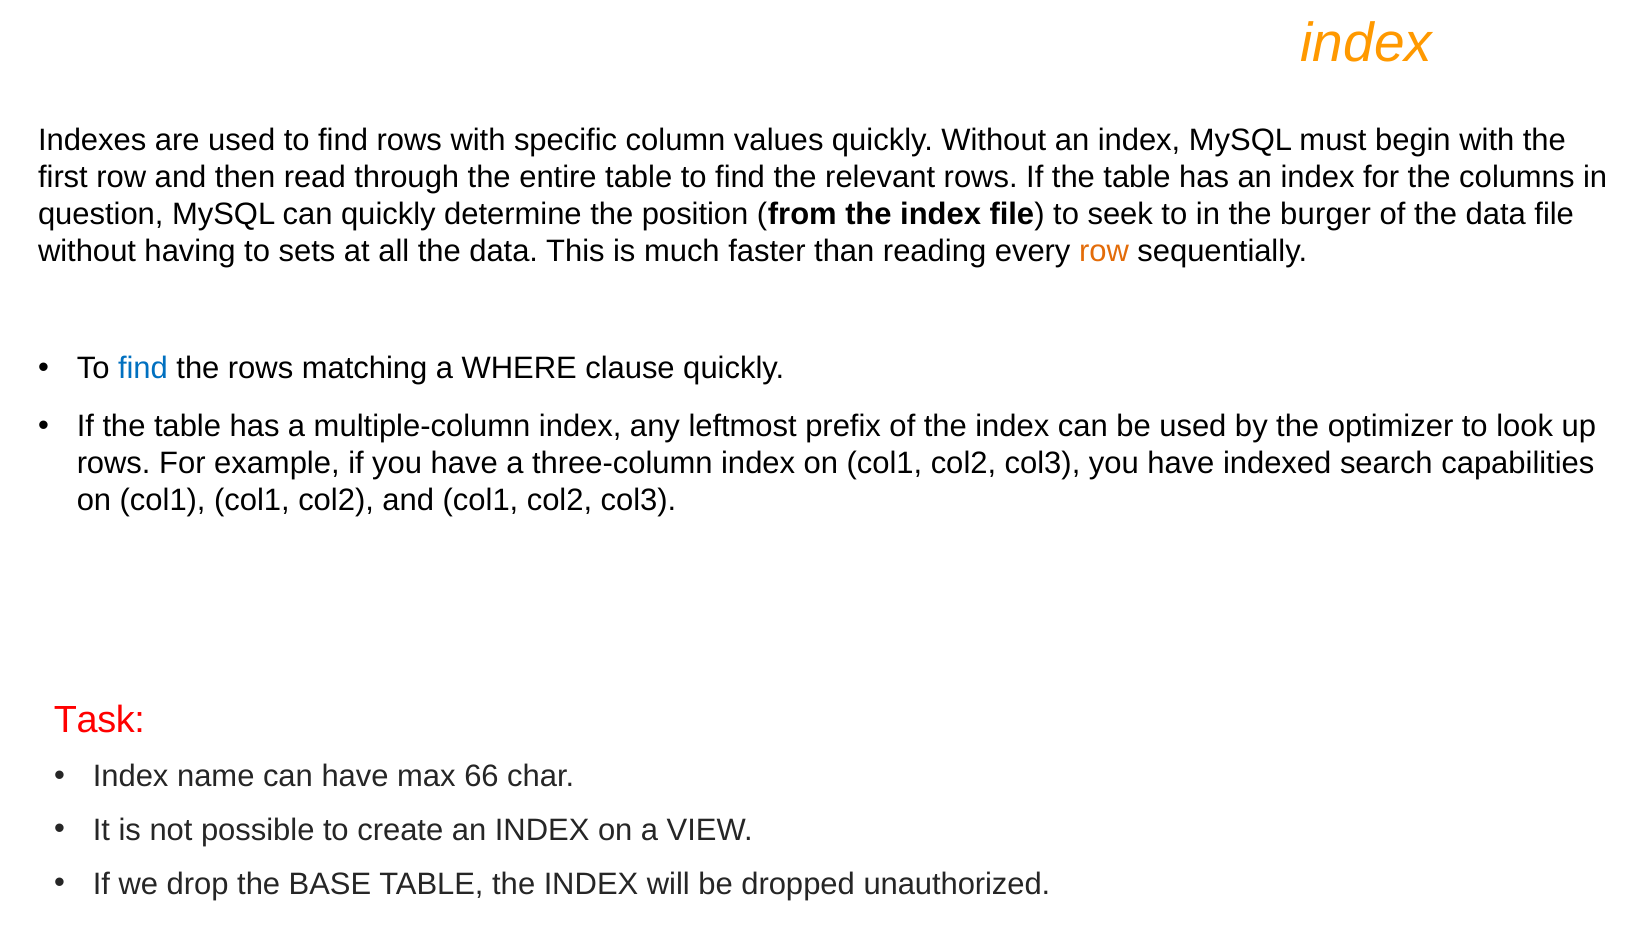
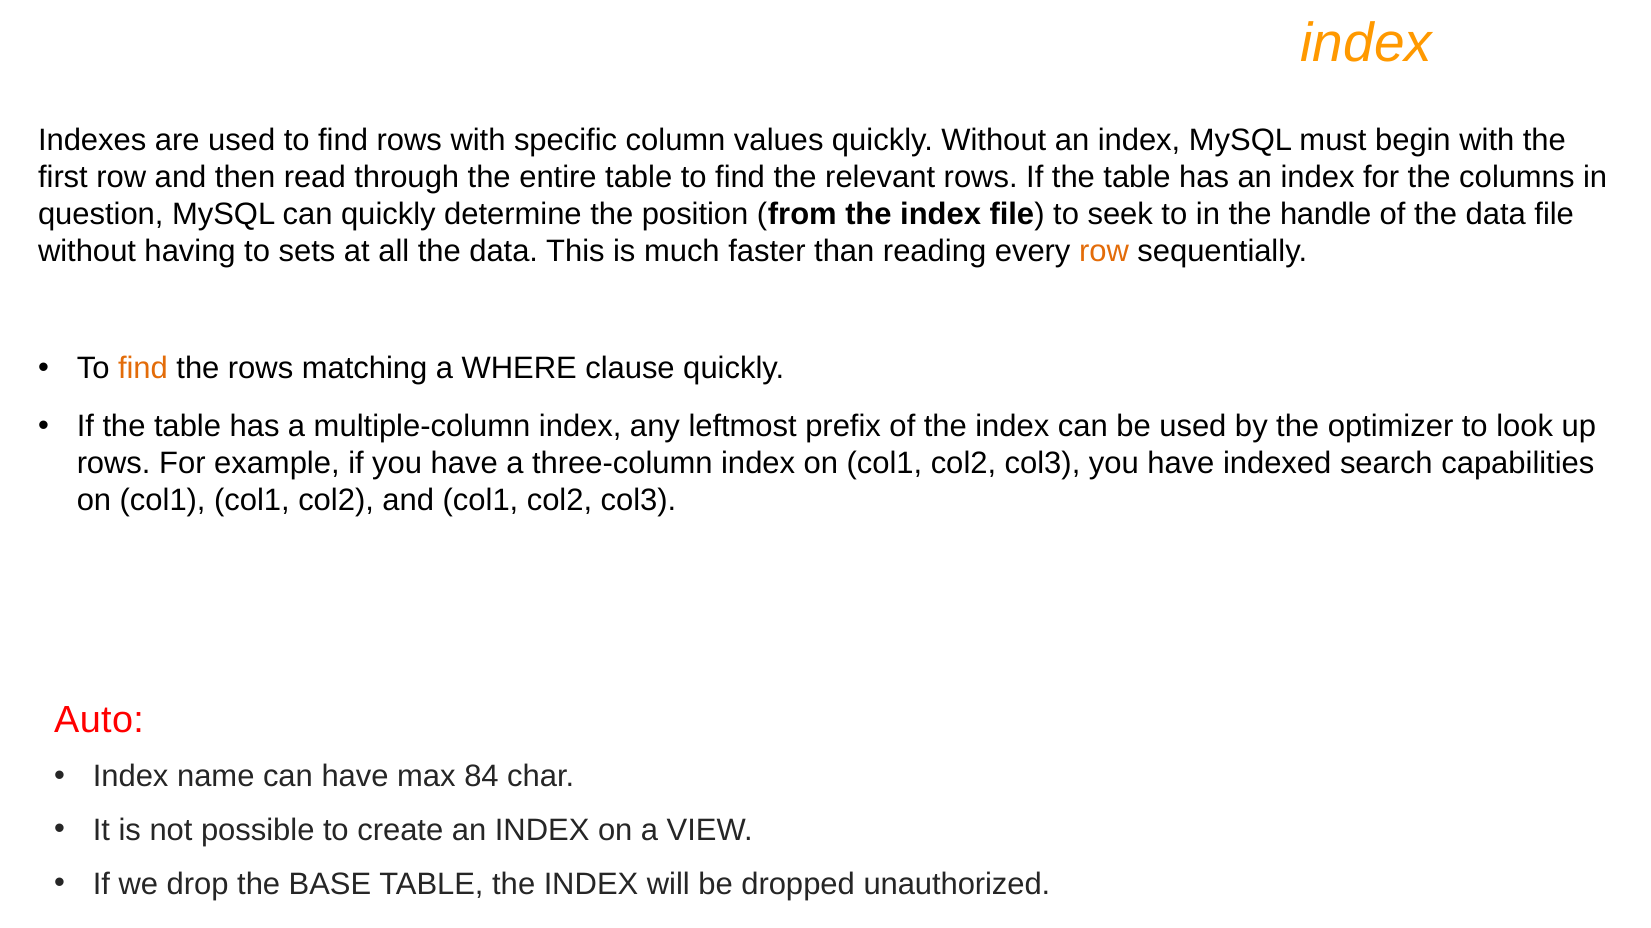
burger: burger -> handle
find at (143, 369) colour: blue -> orange
Task: Task -> Auto
66: 66 -> 84
